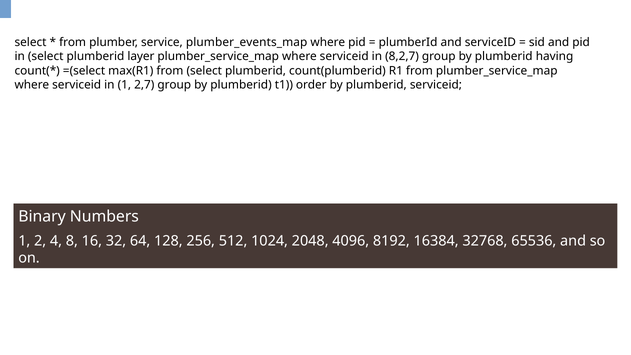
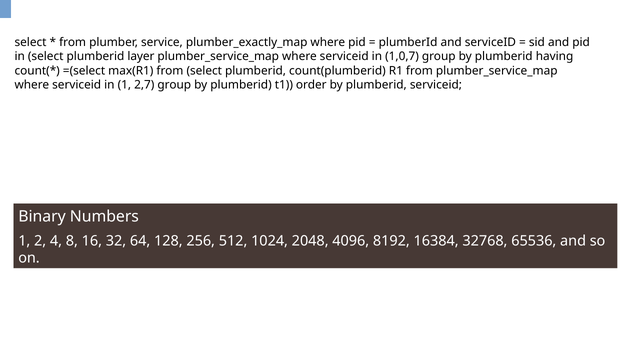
plumber_events_map: plumber_events_map -> plumber_exactly_map
8,2,7: 8,2,7 -> 1,0,7
